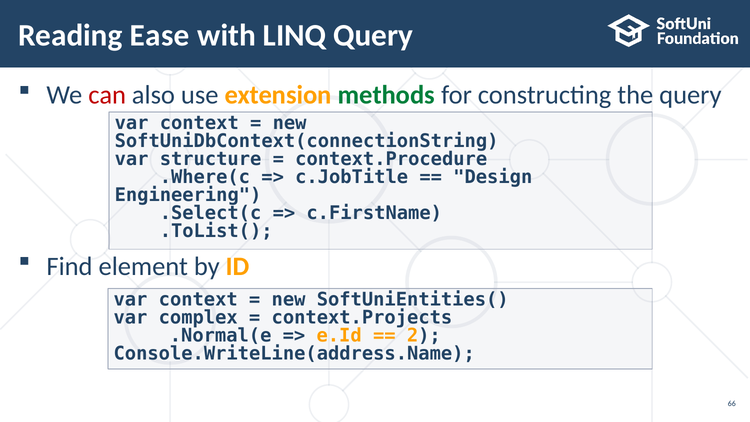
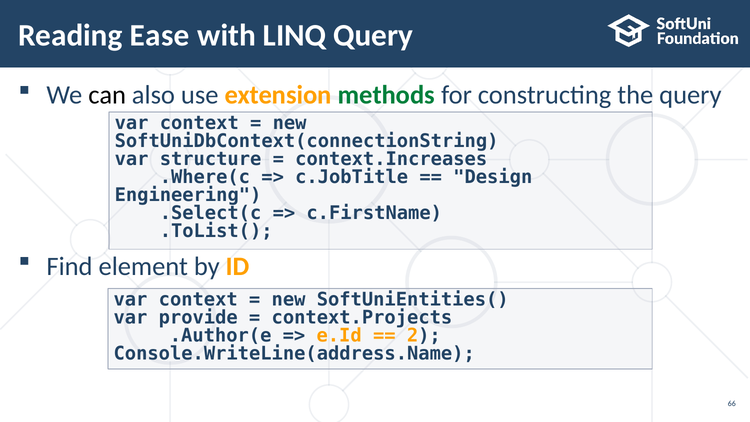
can colour: red -> black
context.Procedure: context.Procedure -> context.Increases
complex: complex -> provide
.Normal(e: .Normal(e -> .Author(e
